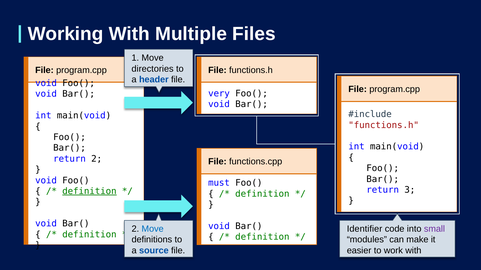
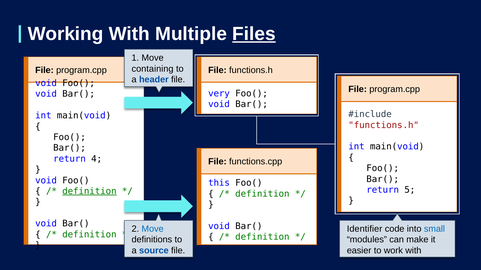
Files underline: none -> present
directories: directories -> containing
return 2: 2 -> 4
must: must -> this
3: 3 -> 5
small colour: purple -> blue
